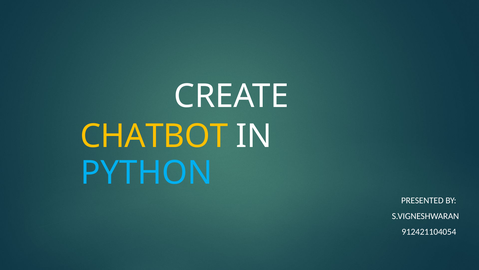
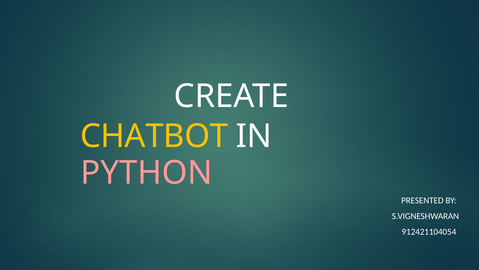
PYTHON colour: light blue -> pink
